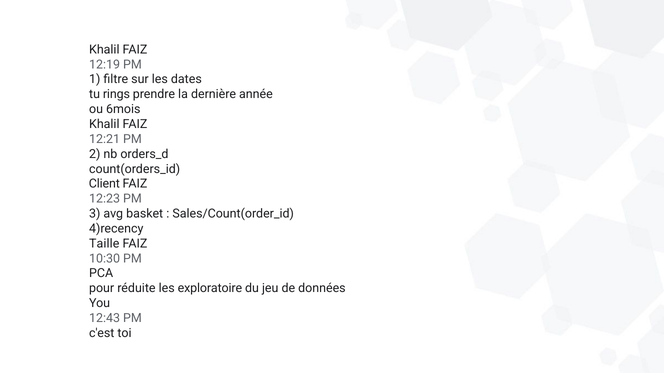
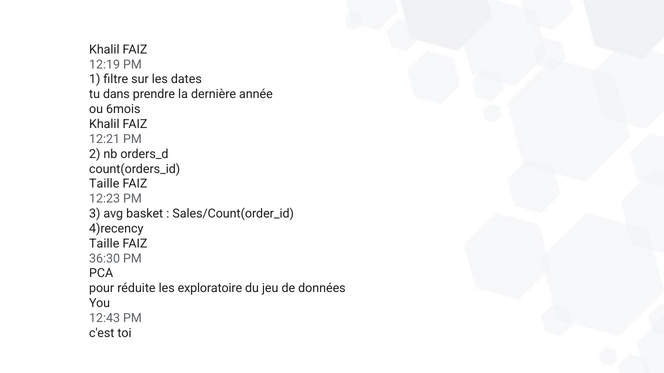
rings: rings -> dans
Client at (104, 184): Client -> Taille
10:30: 10:30 -> 36:30
